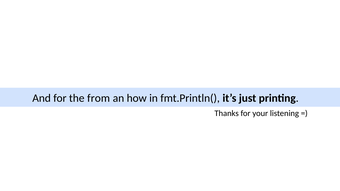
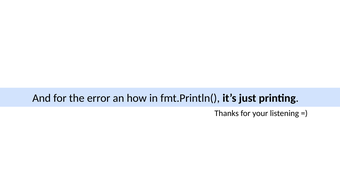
from: from -> error
